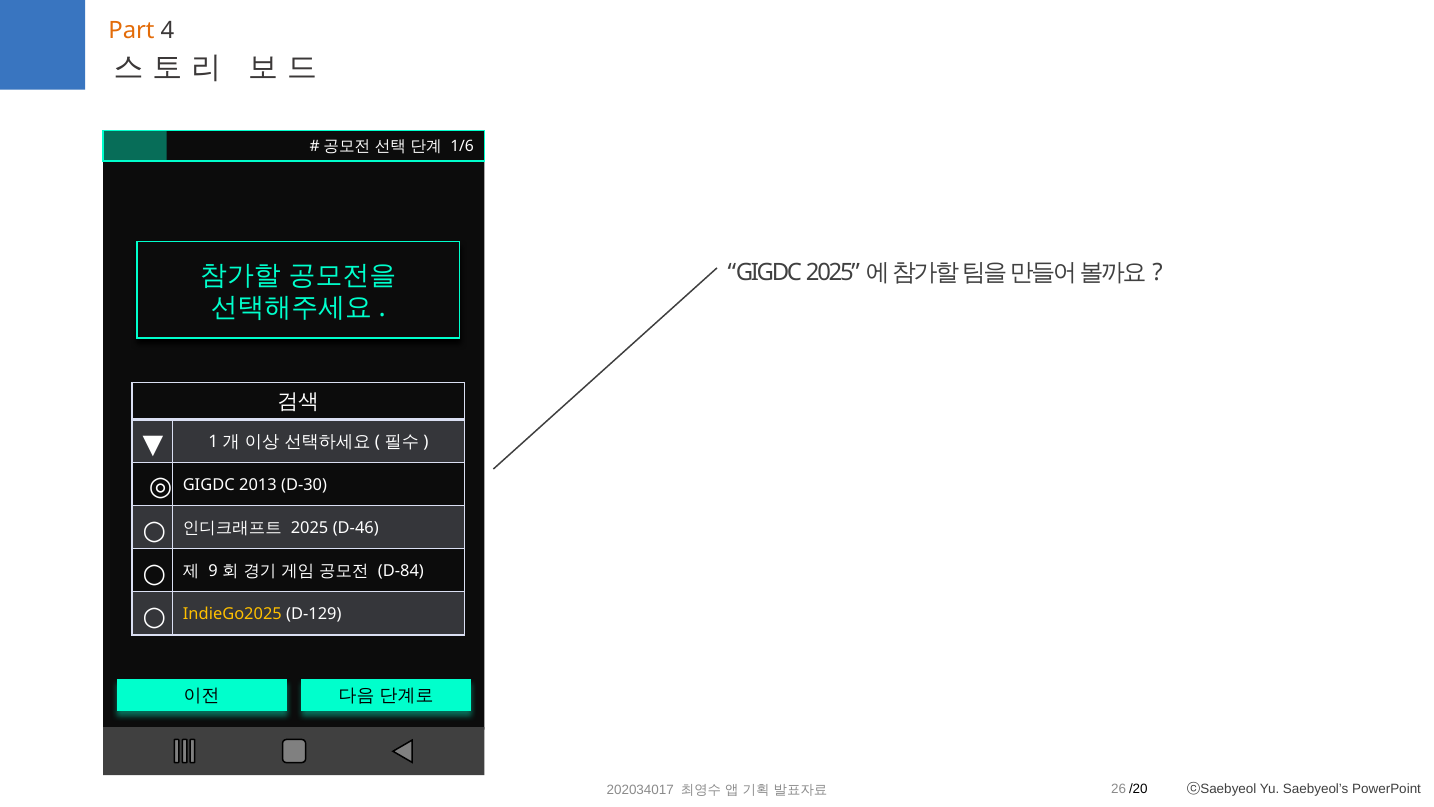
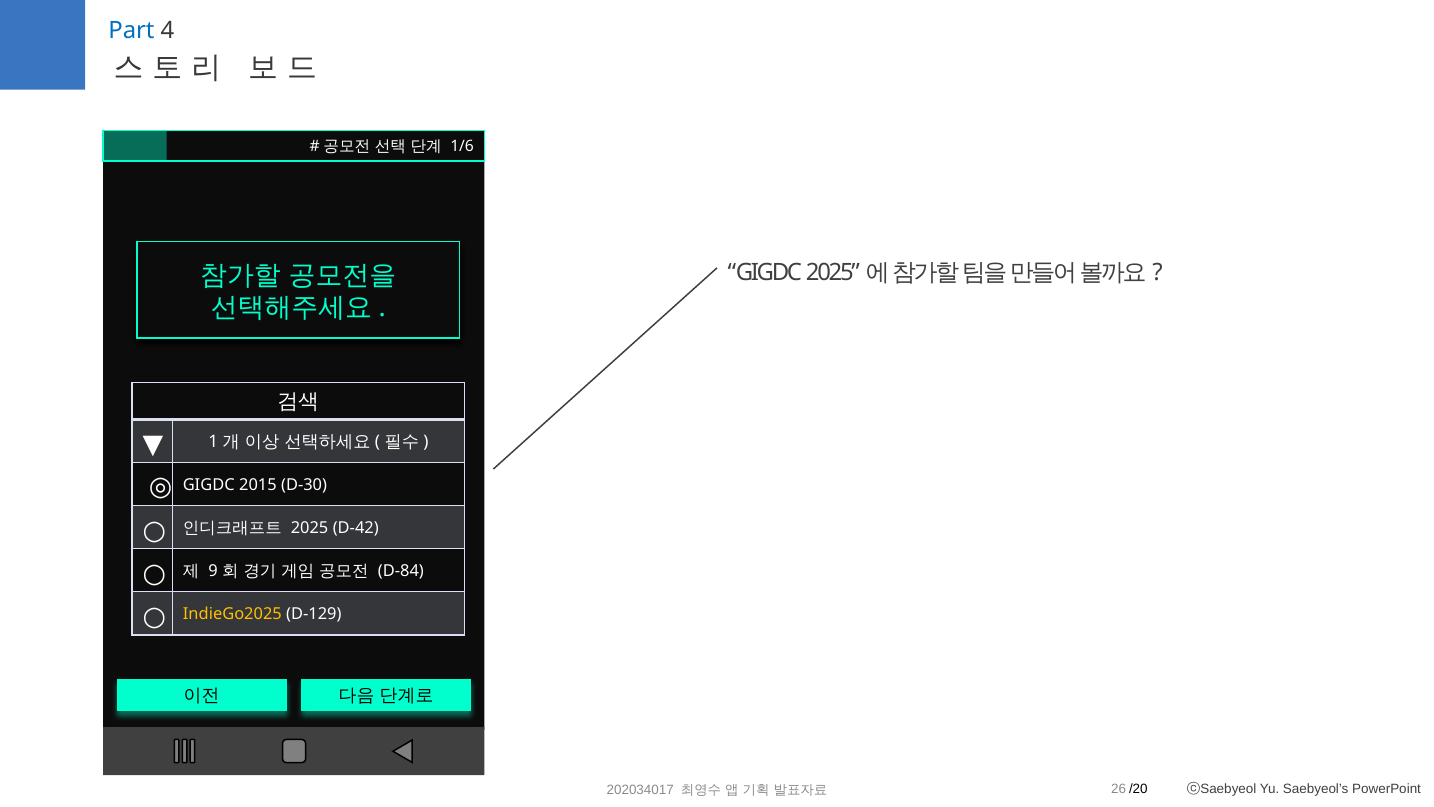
Part colour: orange -> blue
2013: 2013 -> 2015
D-46: D-46 -> D-42
